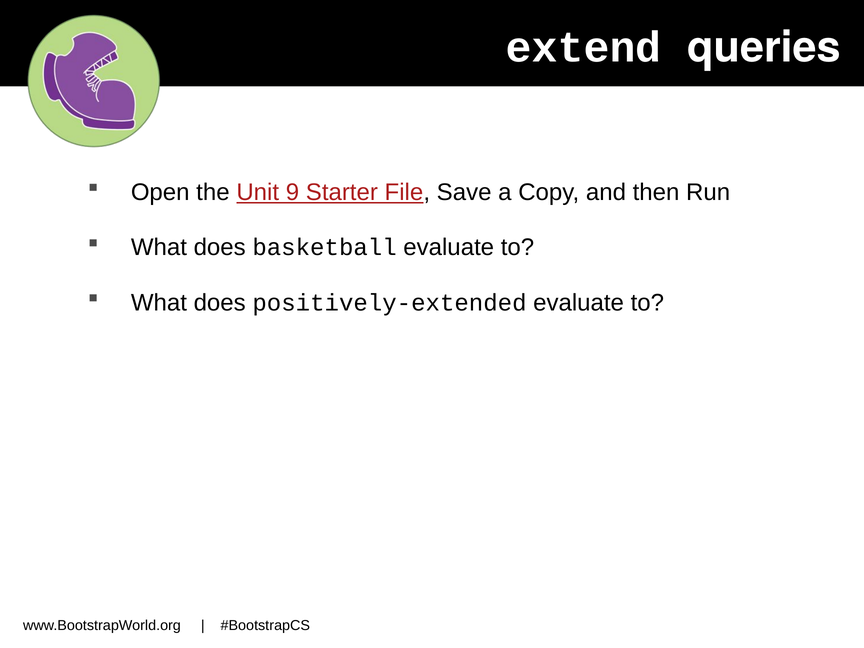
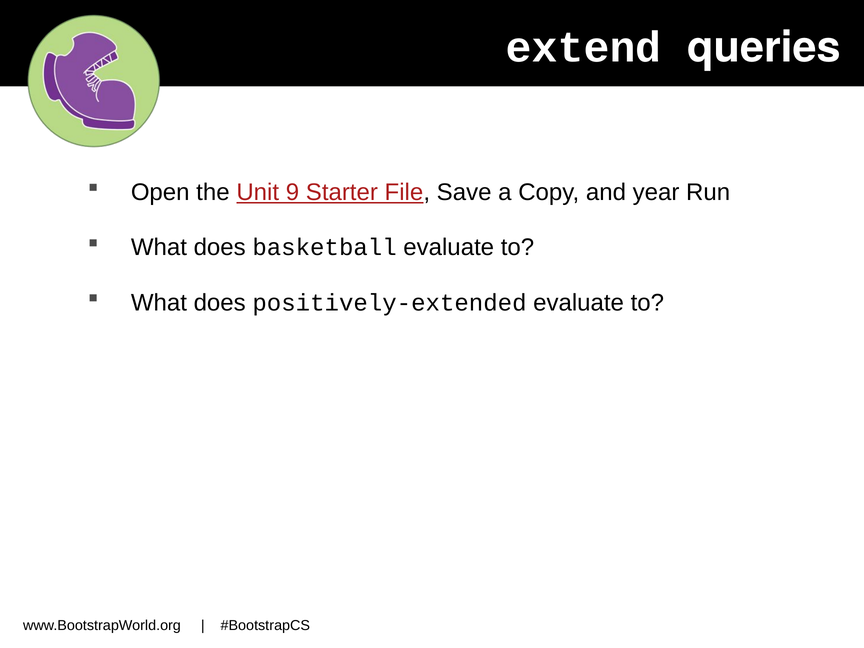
then: then -> year
